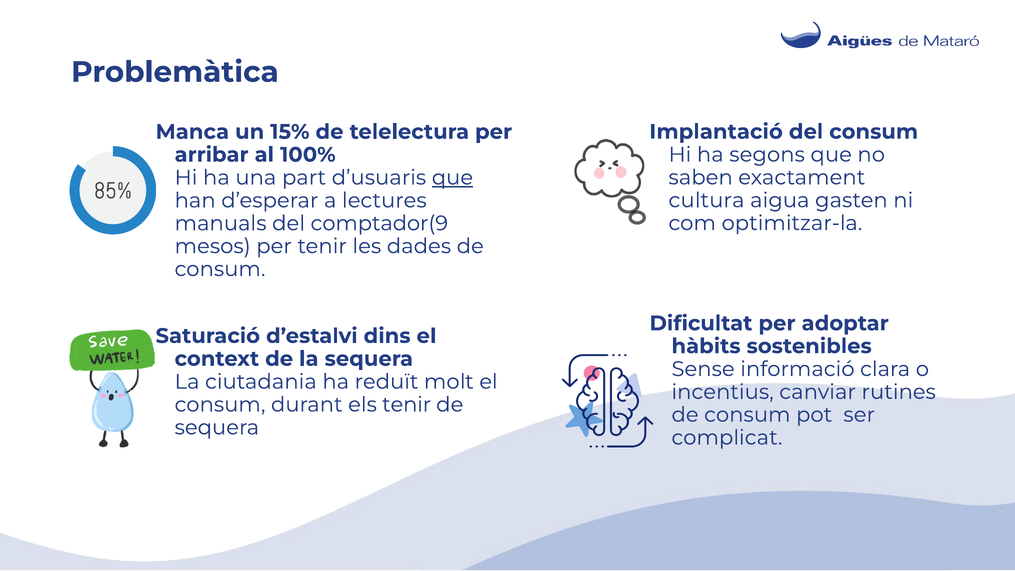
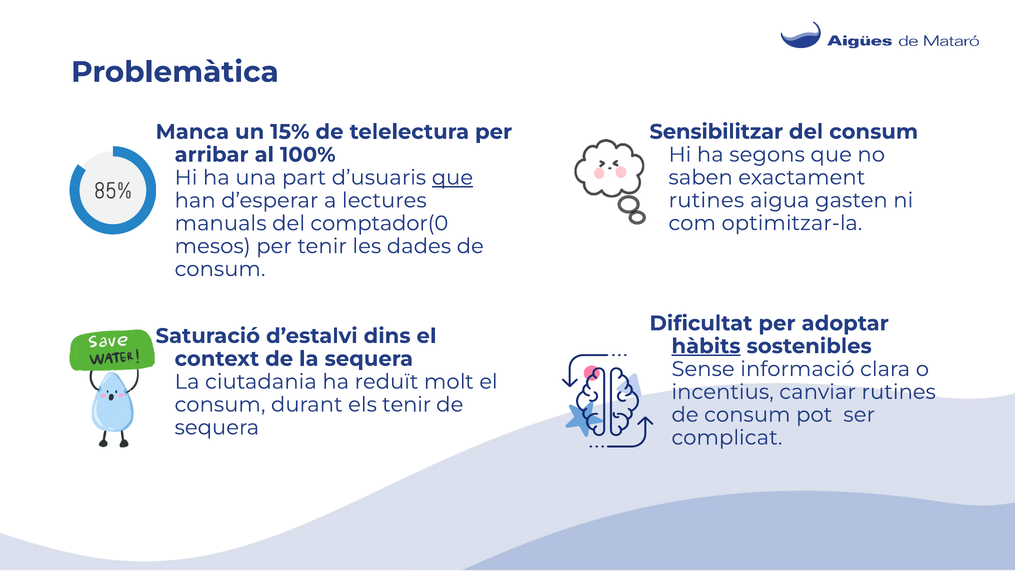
Implantació: Implantació -> Sensibilitzar
cultura at (706, 200): cultura -> rutines
comptador(9: comptador(9 -> comptador(0
hàbits underline: none -> present
